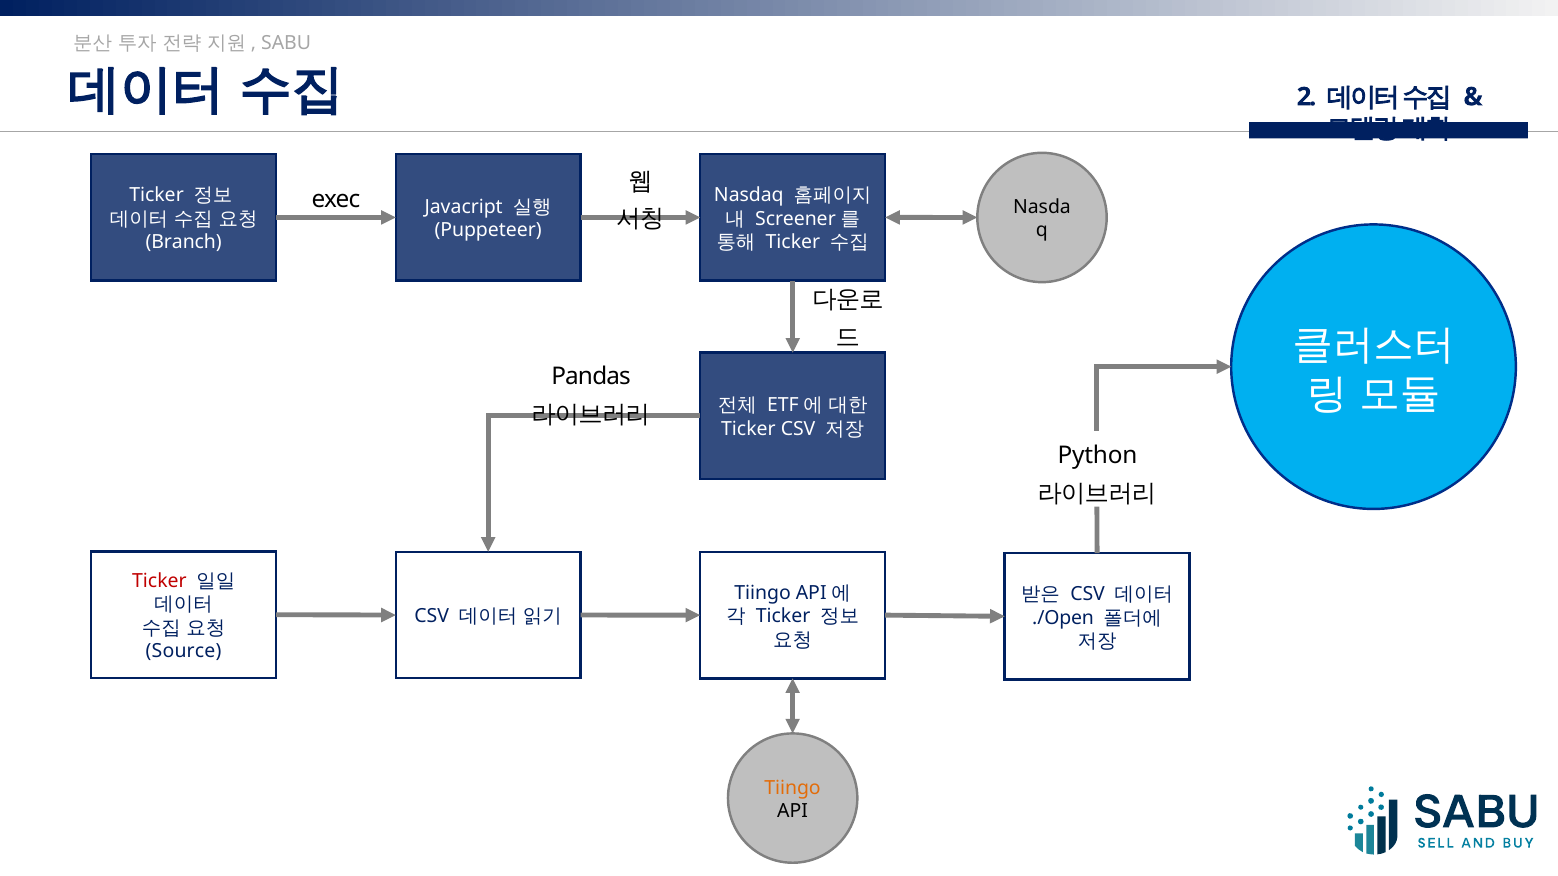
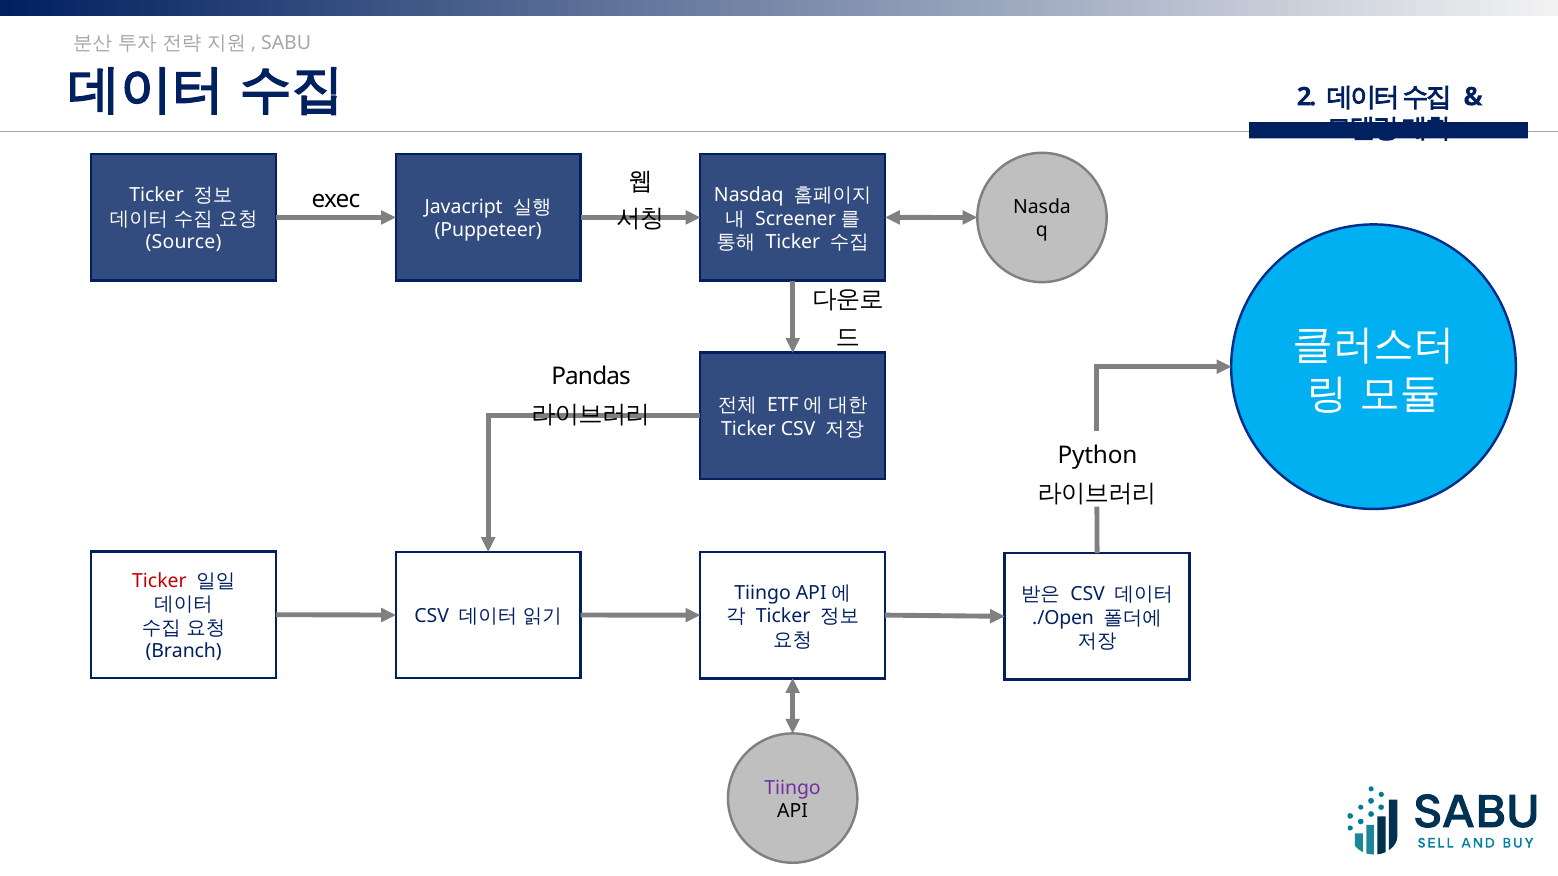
Branch: Branch -> Source
Source: Source -> Branch
Tiingo at (793, 788) colour: orange -> purple
